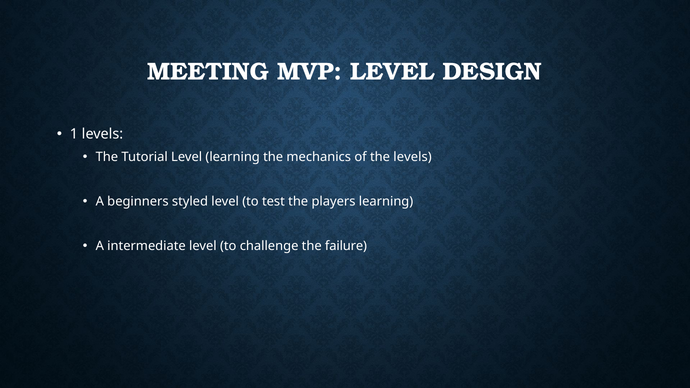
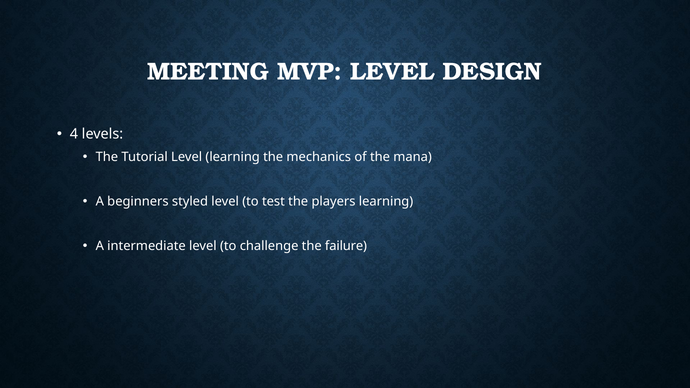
1: 1 -> 4
the levels: levels -> mana
